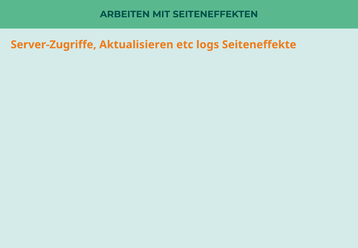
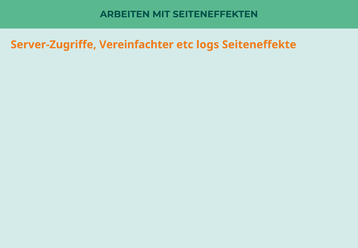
Aktualisieren: Aktualisieren -> Vereinfachter
